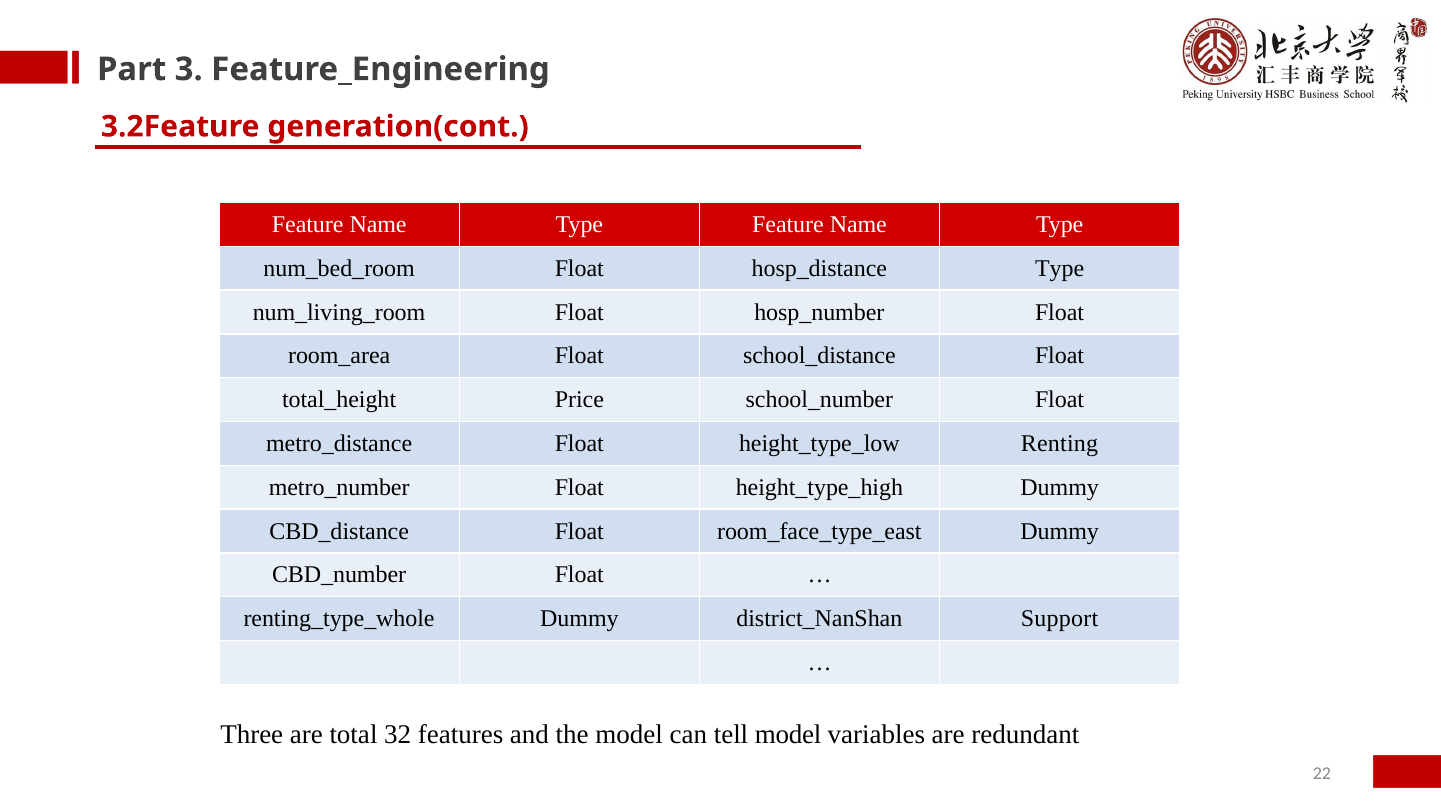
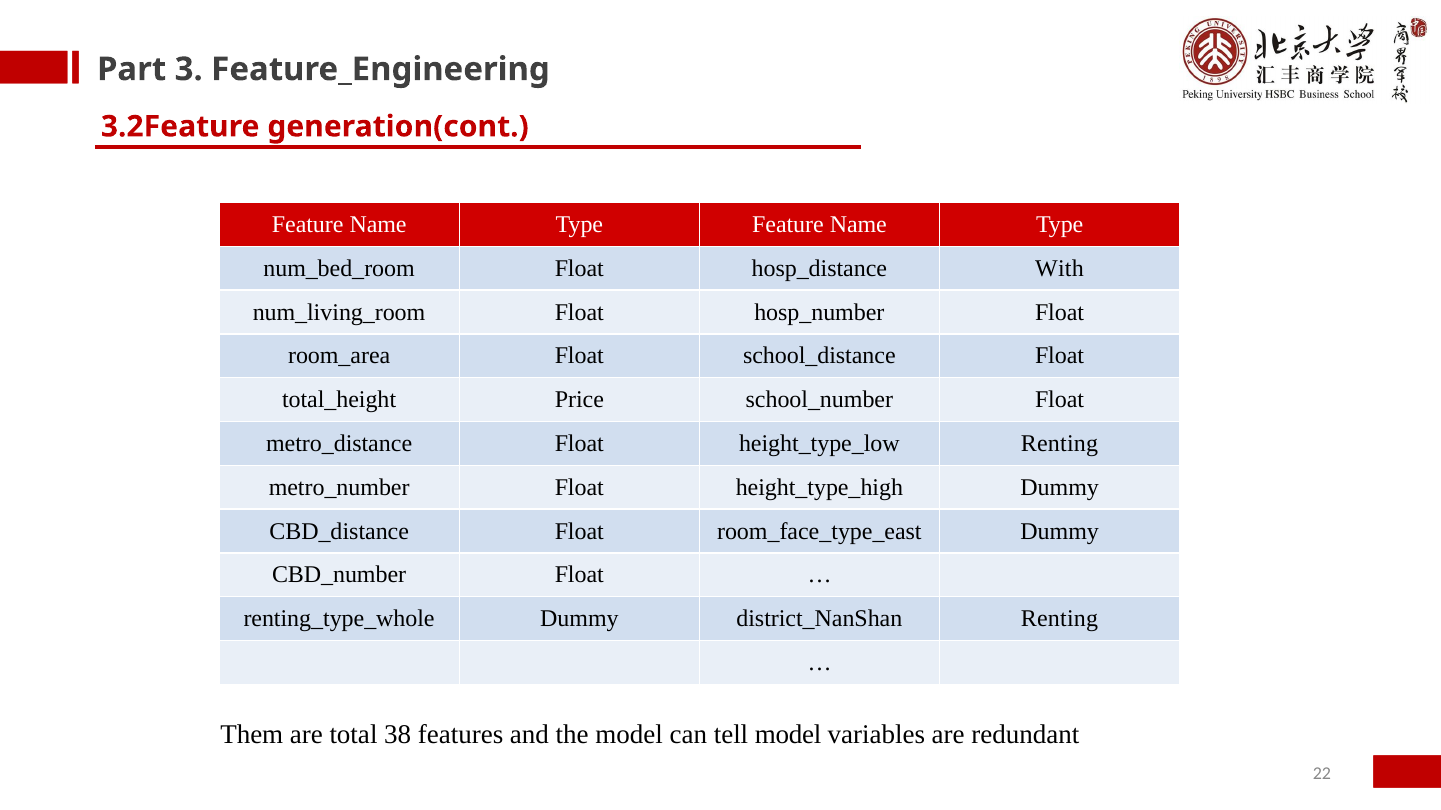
Type at (1060, 269): Type -> With
Support at (1060, 619): Support -> Renting
Three: Three -> Them
32: 32 -> 38
